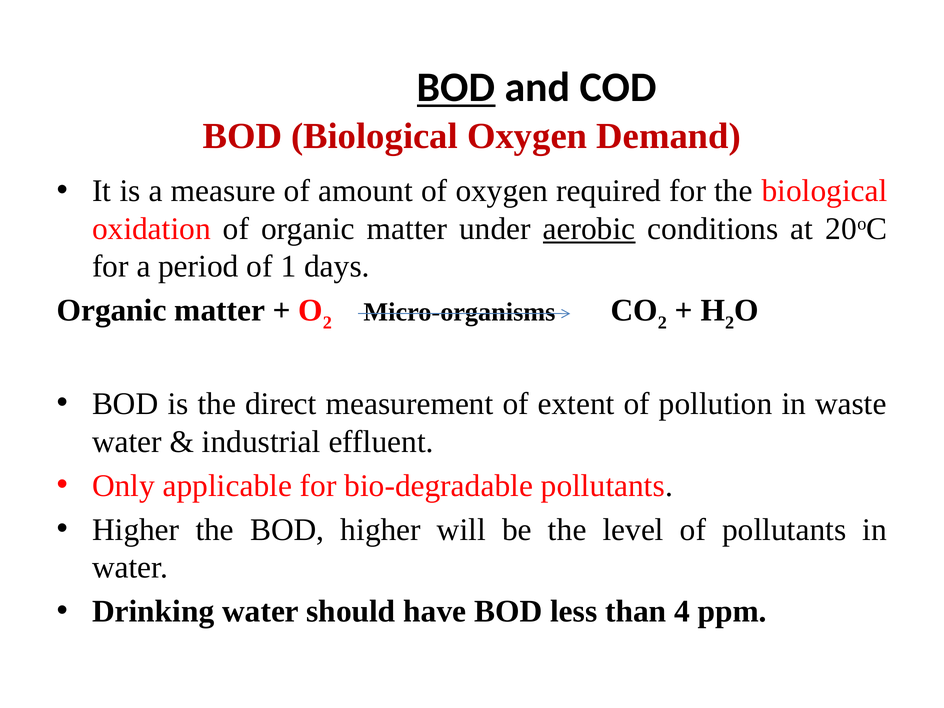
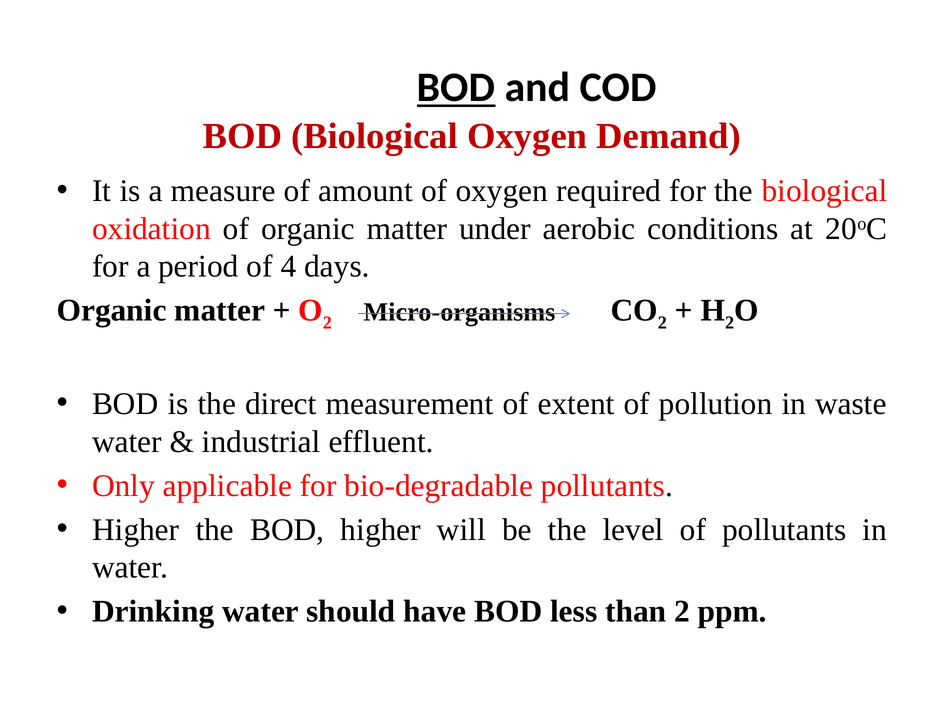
aerobic underline: present -> none
1: 1 -> 4
than 4: 4 -> 2
